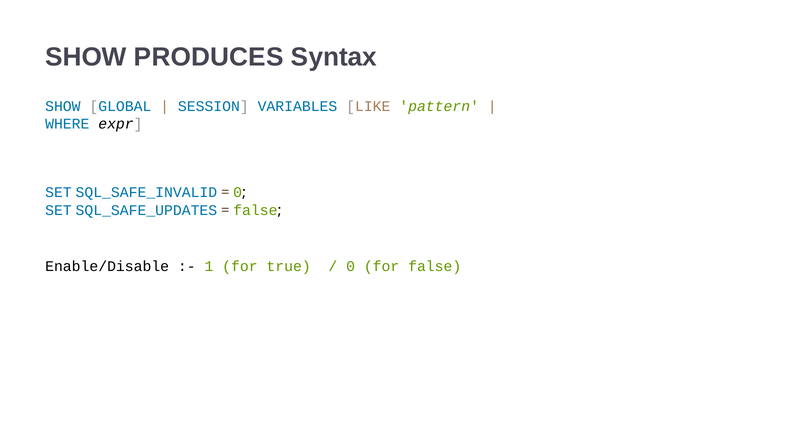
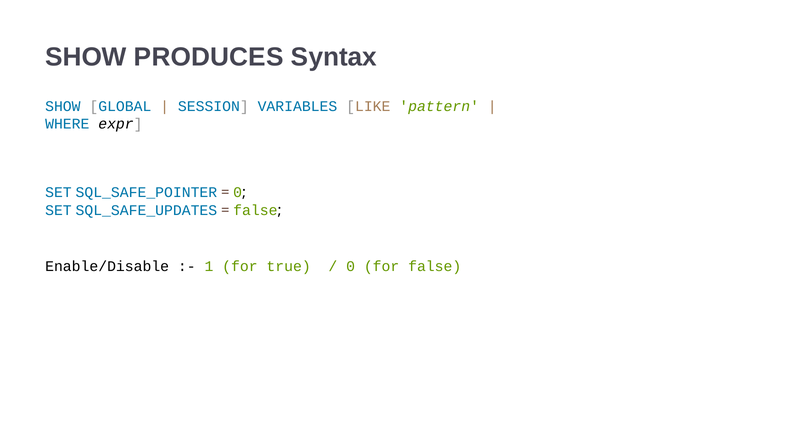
SQL_SAFE_INVALID: SQL_SAFE_INVALID -> SQL_SAFE_POINTER
